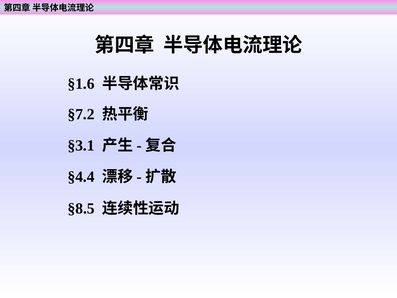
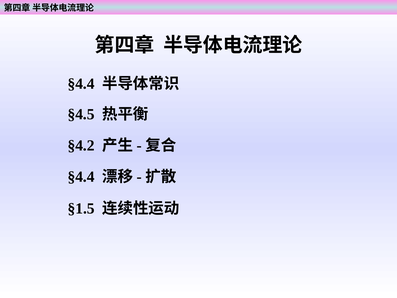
§1.6 at (81, 84): §1.6 -> §4.4
§7.2: §7.2 -> §4.5
§3.1: §3.1 -> §4.2
§8.5: §8.5 -> §1.5
